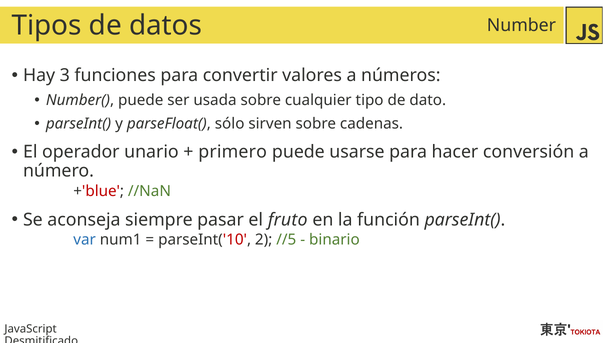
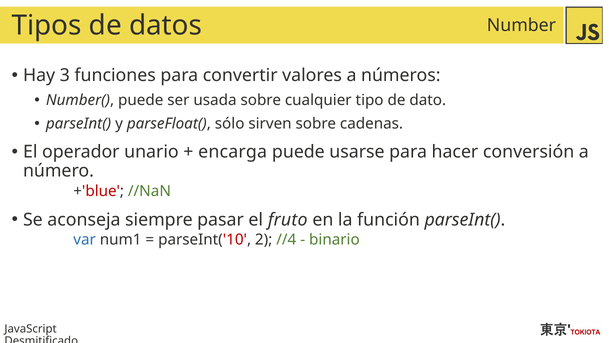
primero: primero -> encarga
//5: //5 -> //4
